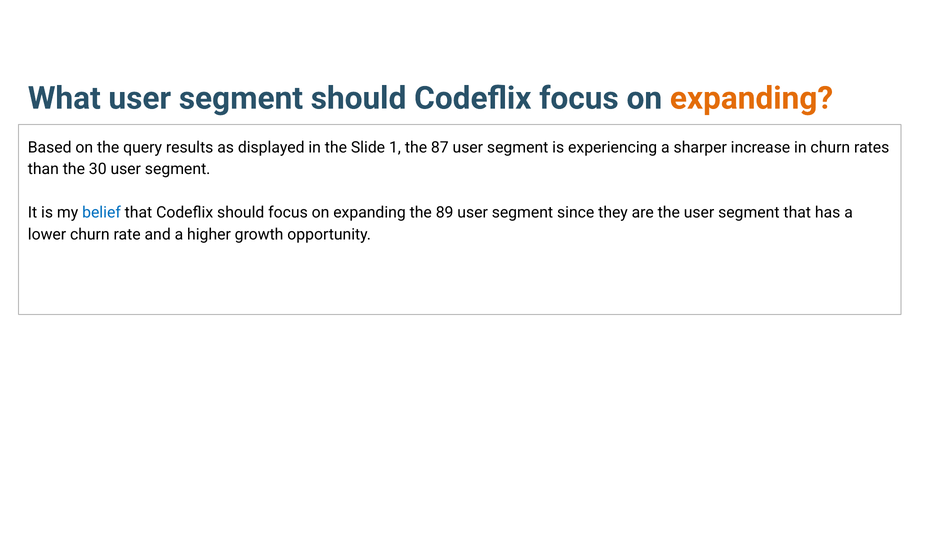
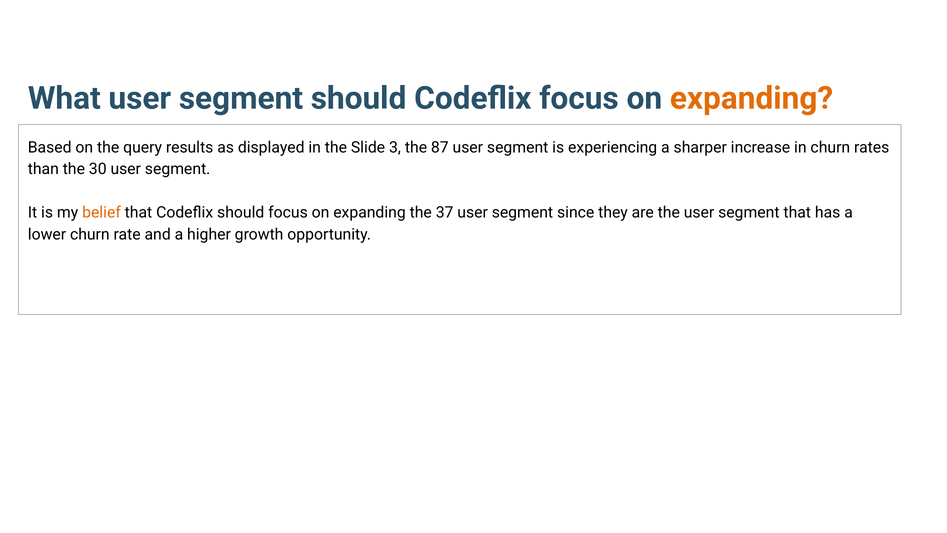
1: 1 -> 3
belief colour: blue -> orange
89: 89 -> 37
